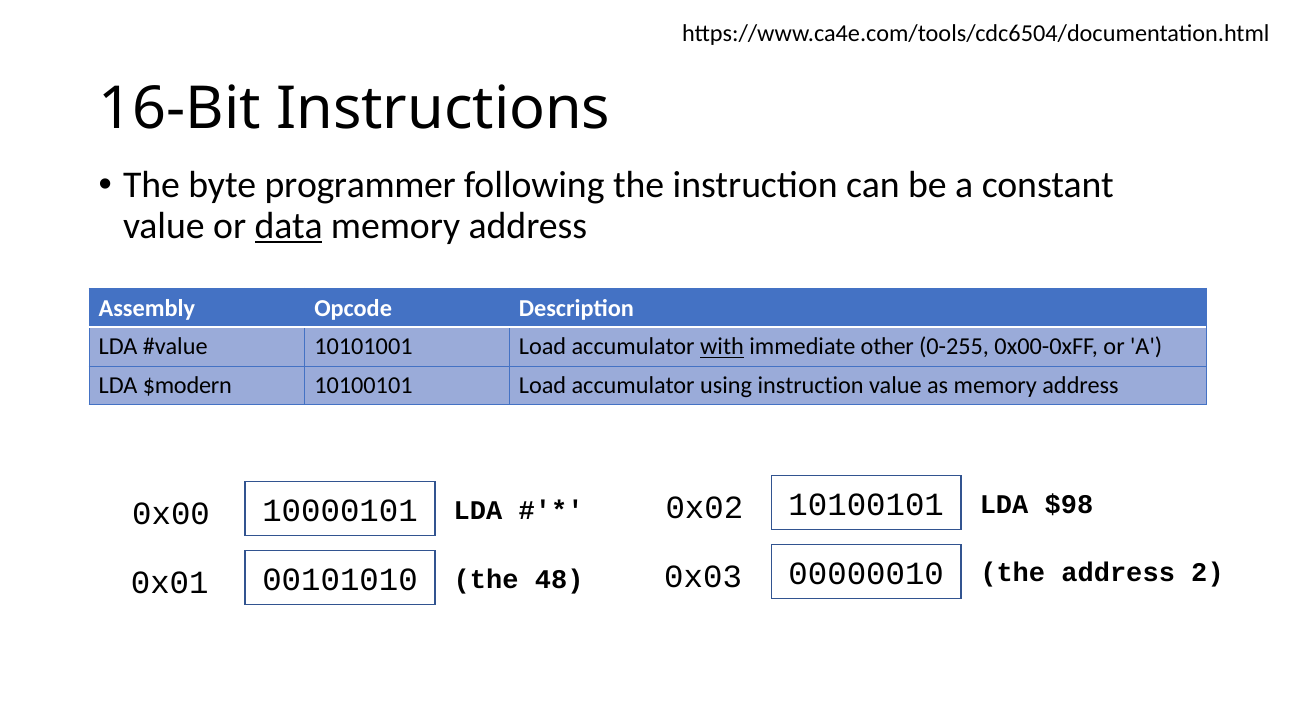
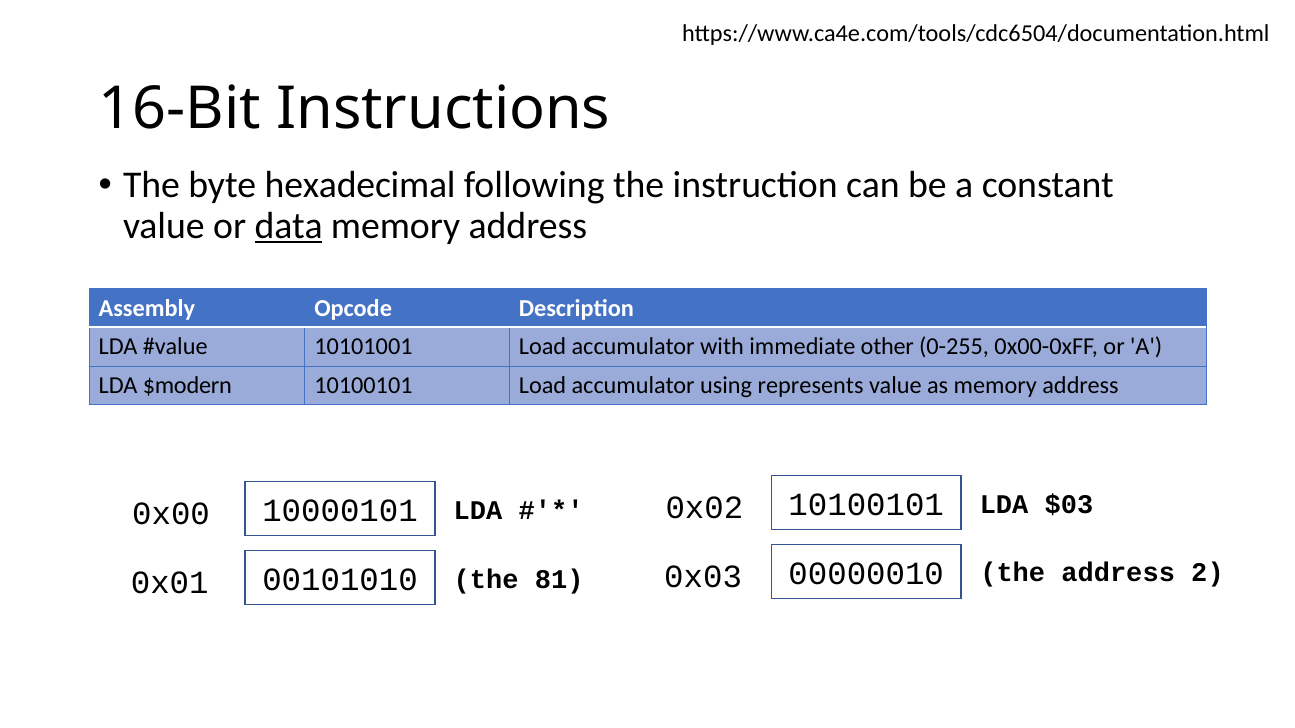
programmer: programmer -> hexadecimal
with underline: present -> none
using instruction: instruction -> represents
$98: $98 -> $03
48: 48 -> 81
